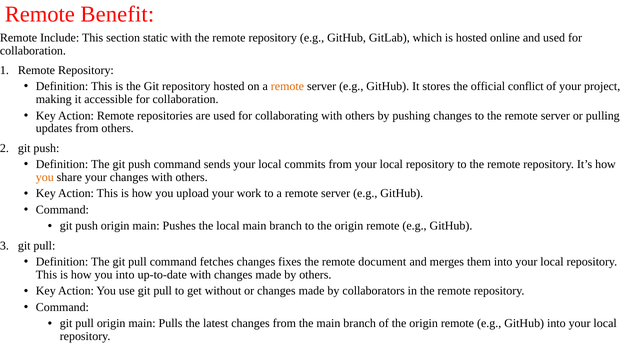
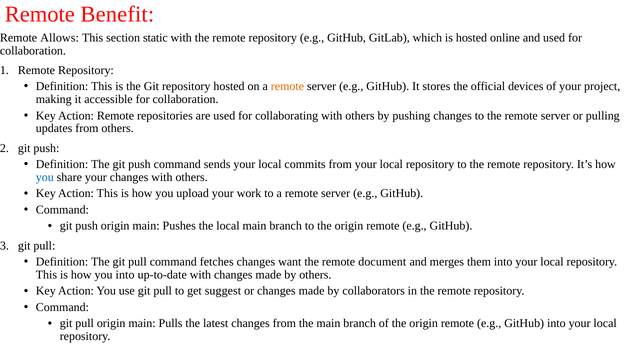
Include: Include -> Allows
conflict: conflict -> devices
you at (45, 177) colour: orange -> blue
fixes: fixes -> want
without: without -> suggest
